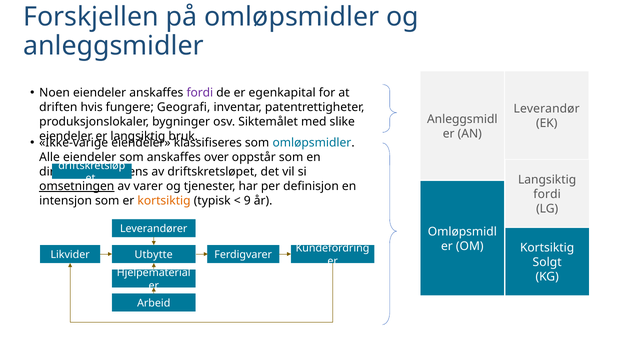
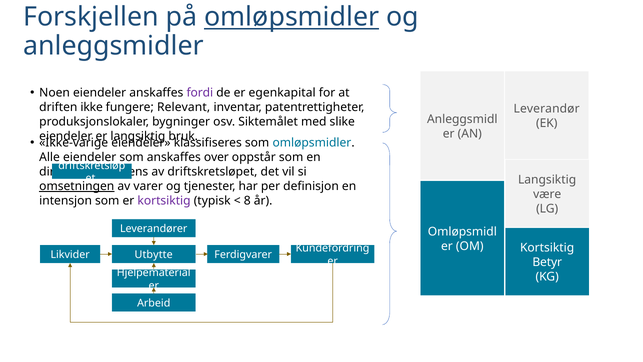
omløpsmidler at (292, 17) underline: none -> present
hvis: hvis -> ikke
Geografi: Geografi -> Relevant
fordi at (547, 194): fordi -> være
kortsiktig at (164, 201) colour: orange -> purple
9: 9 -> 8
Solgt: Solgt -> Betyr
